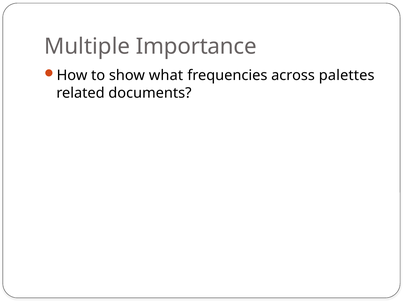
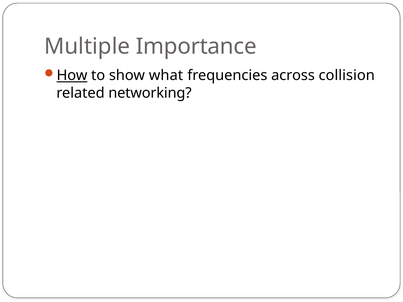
How underline: none -> present
palettes: palettes -> collision
documents: documents -> networking
